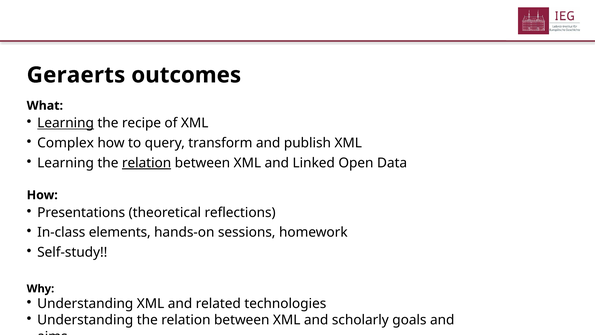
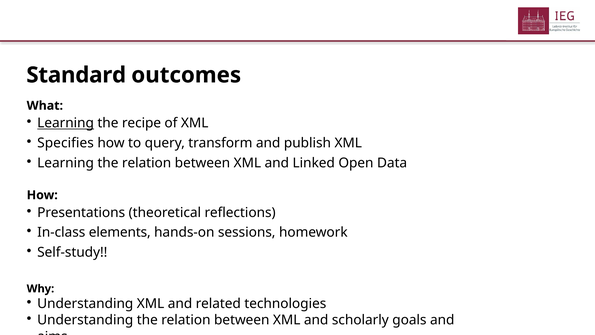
Geraerts: Geraerts -> Standard
Complex: Complex -> Specifies
relation at (147, 163) underline: present -> none
